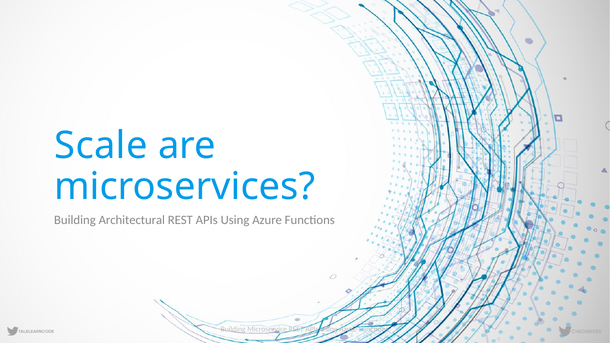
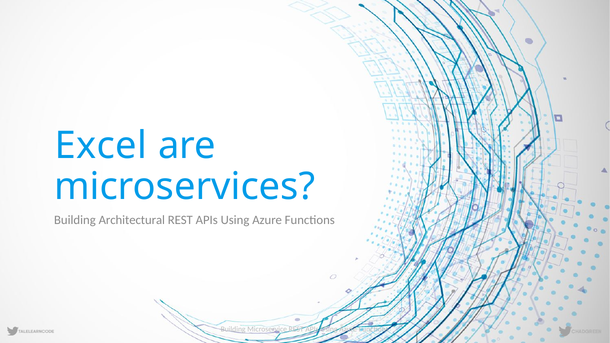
Scale: Scale -> Excel
